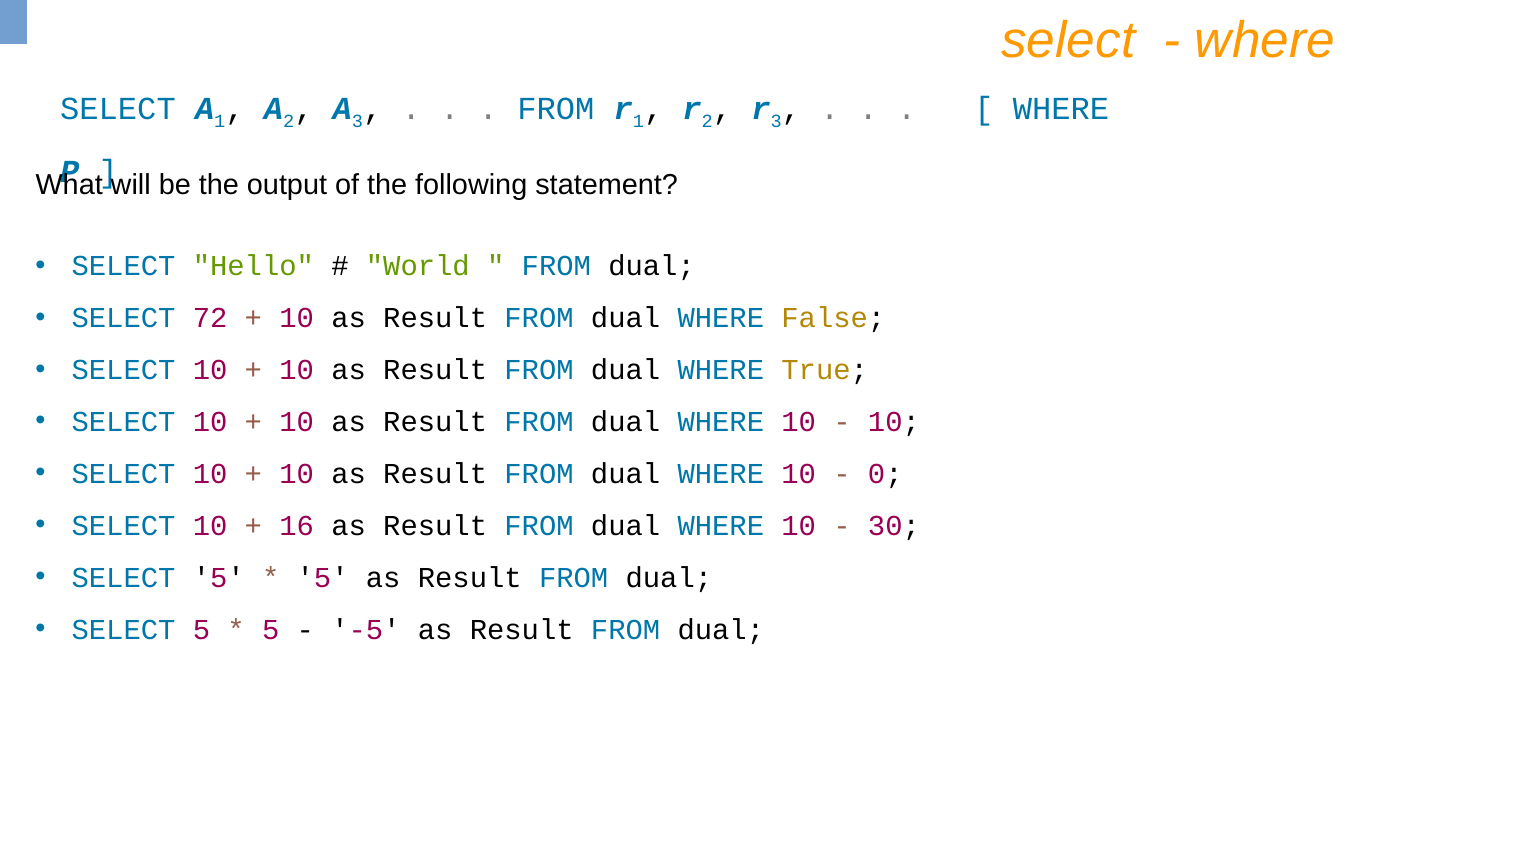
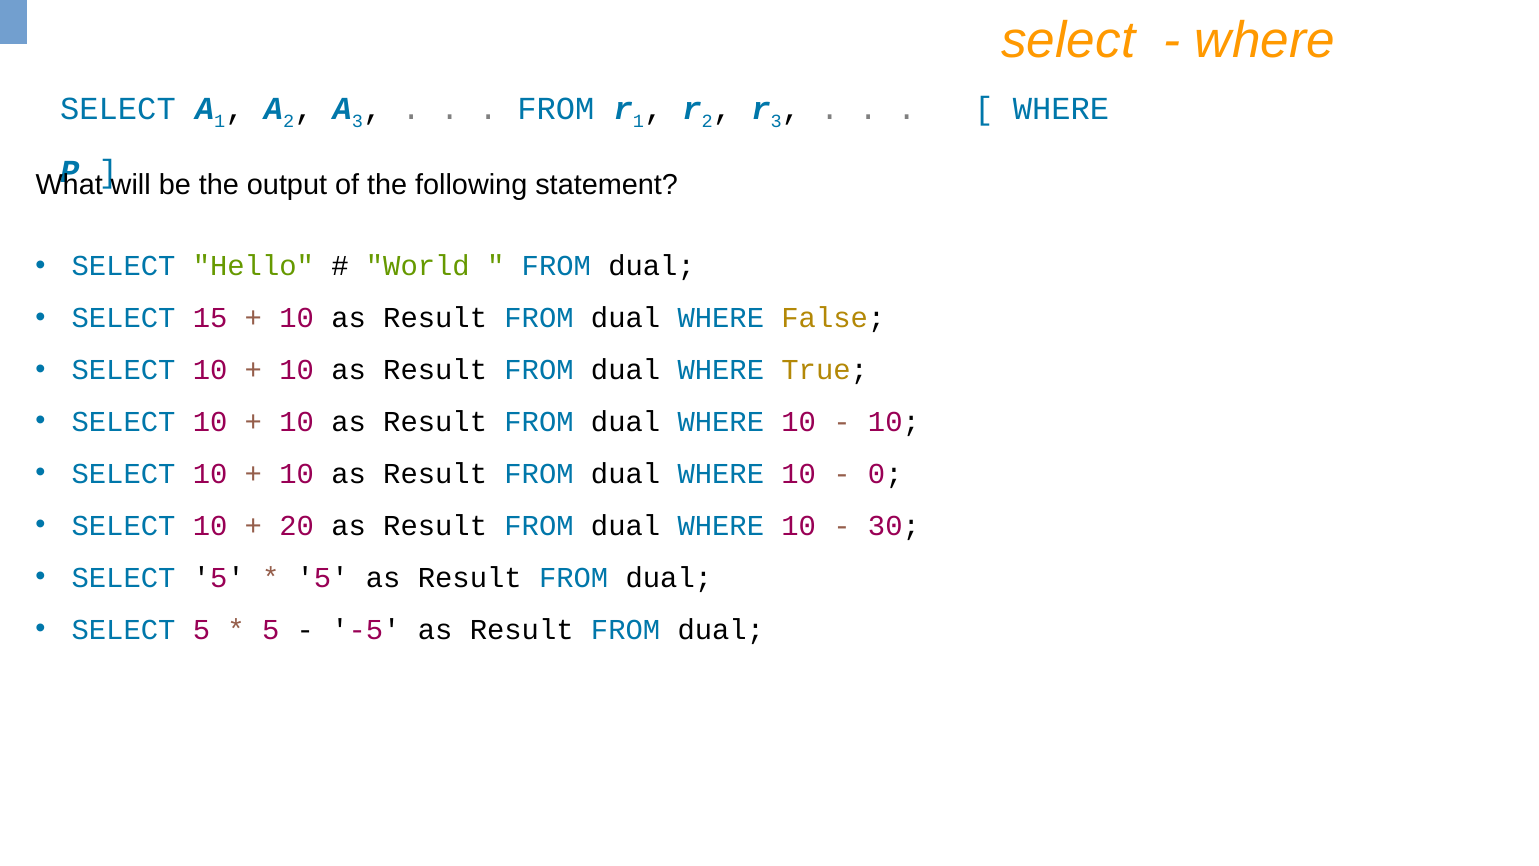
72: 72 -> 15
16: 16 -> 20
